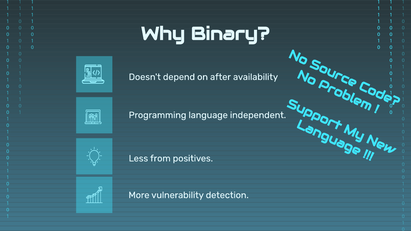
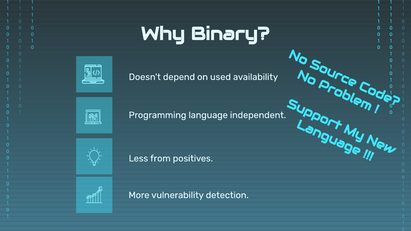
after: after -> used
